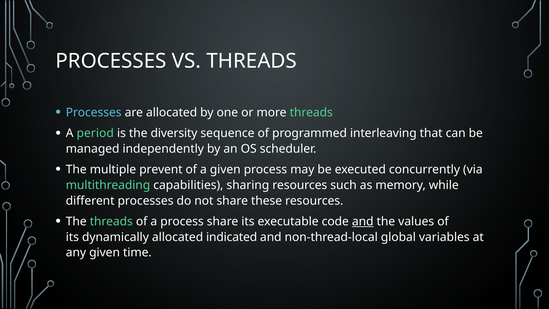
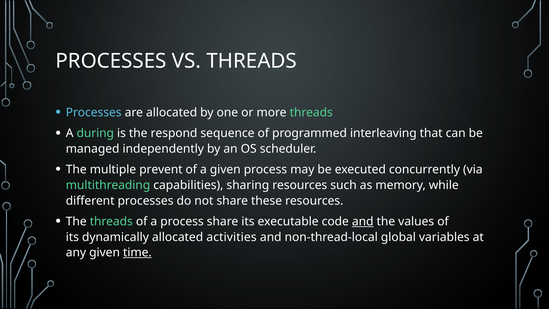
period: period -> during
diversity: diversity -> respond
indicated: indicated -> activities
time underline: none -> present
